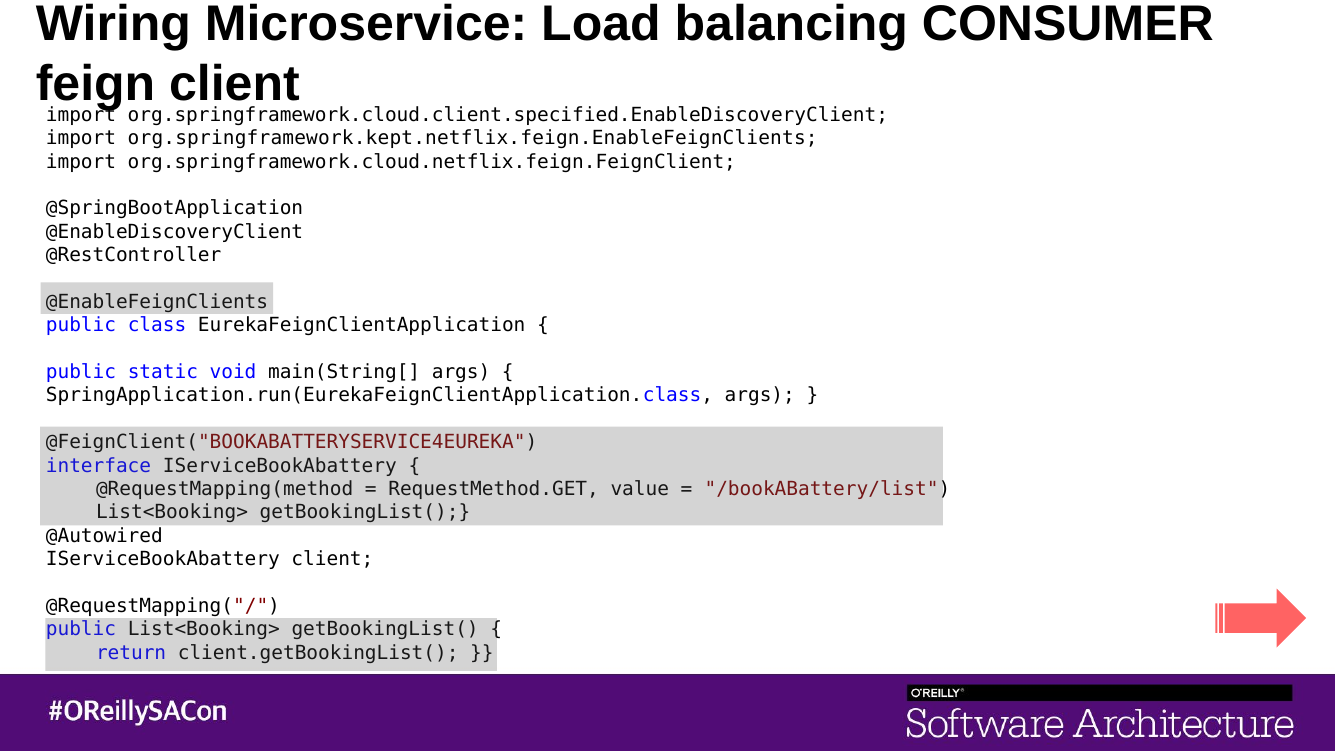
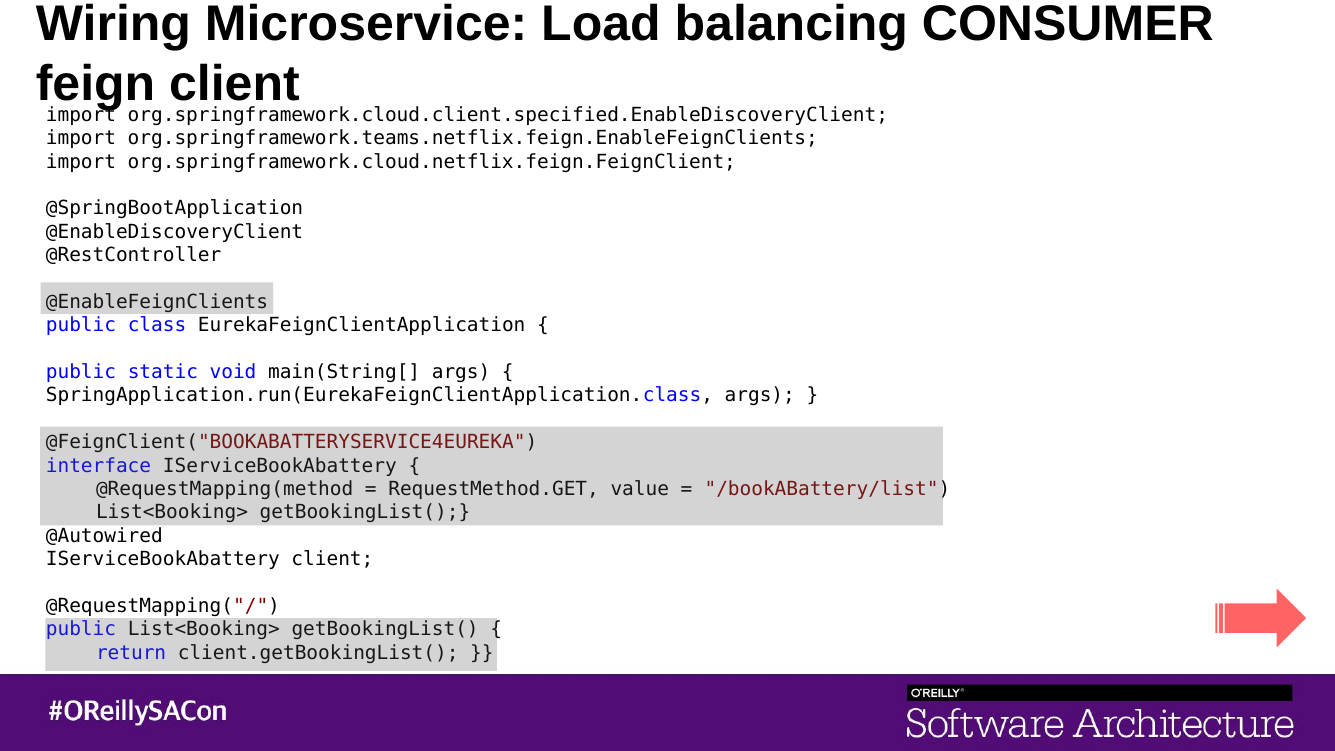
org.springframework.kept.netflix.feign.EnableFeignClients: org.springframework.kept.netflix.feign.EnableFeignClients -> org.springframework.teams.netflix.feign.EnableFeignClients
